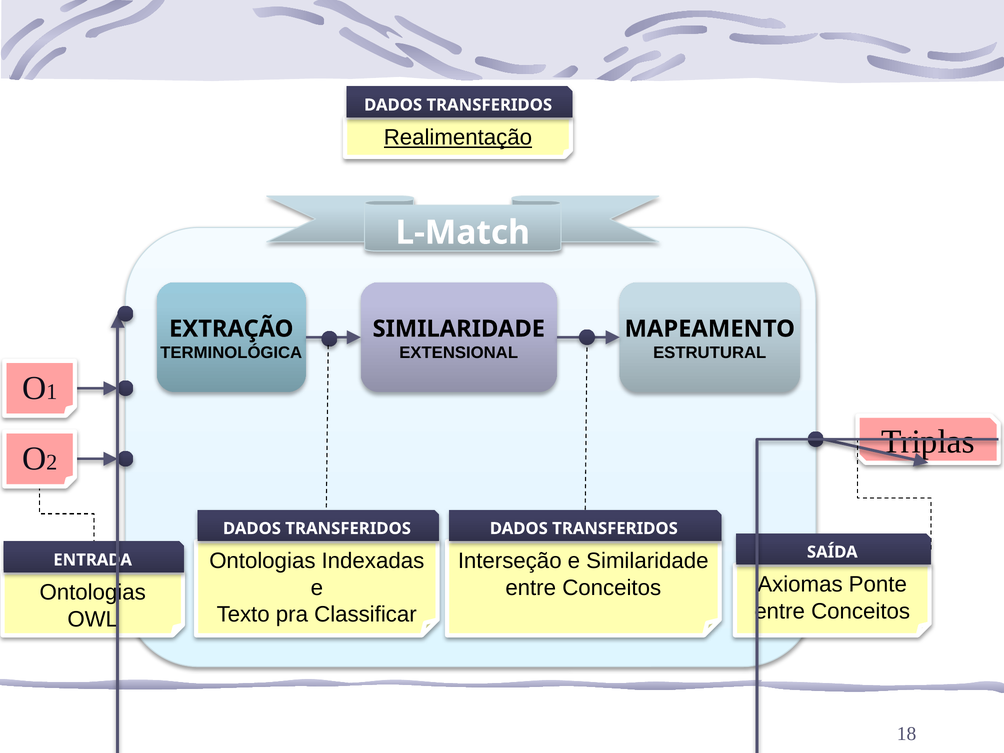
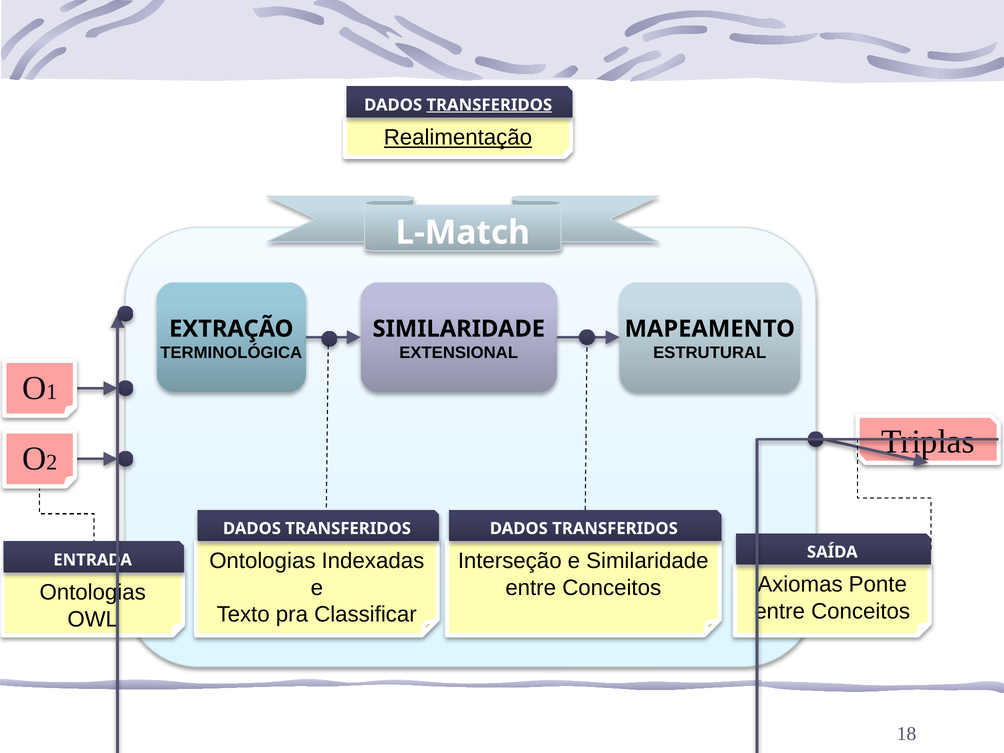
TRANSFERIDOS at (489, 105) underline: none -> present
